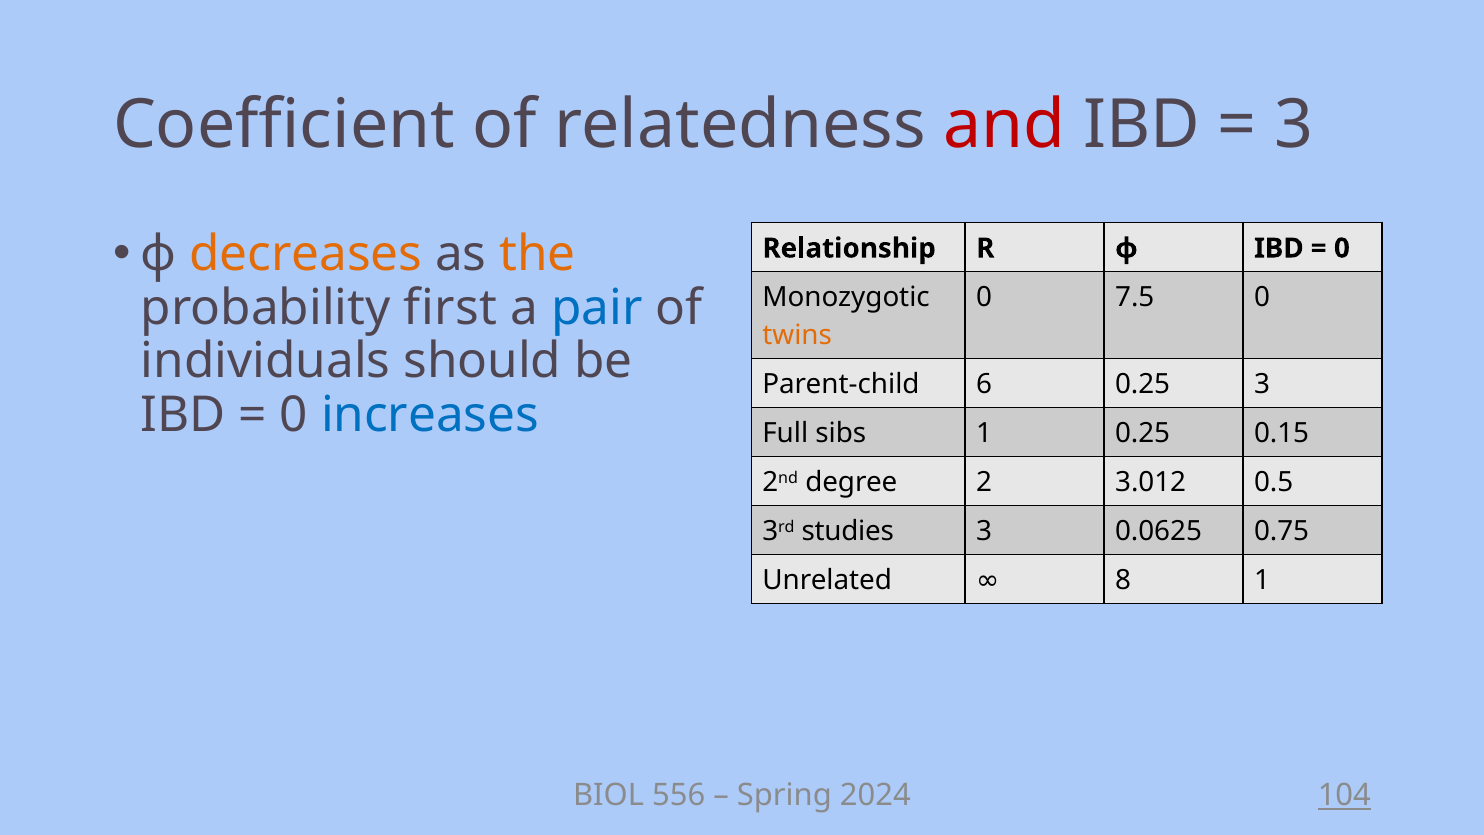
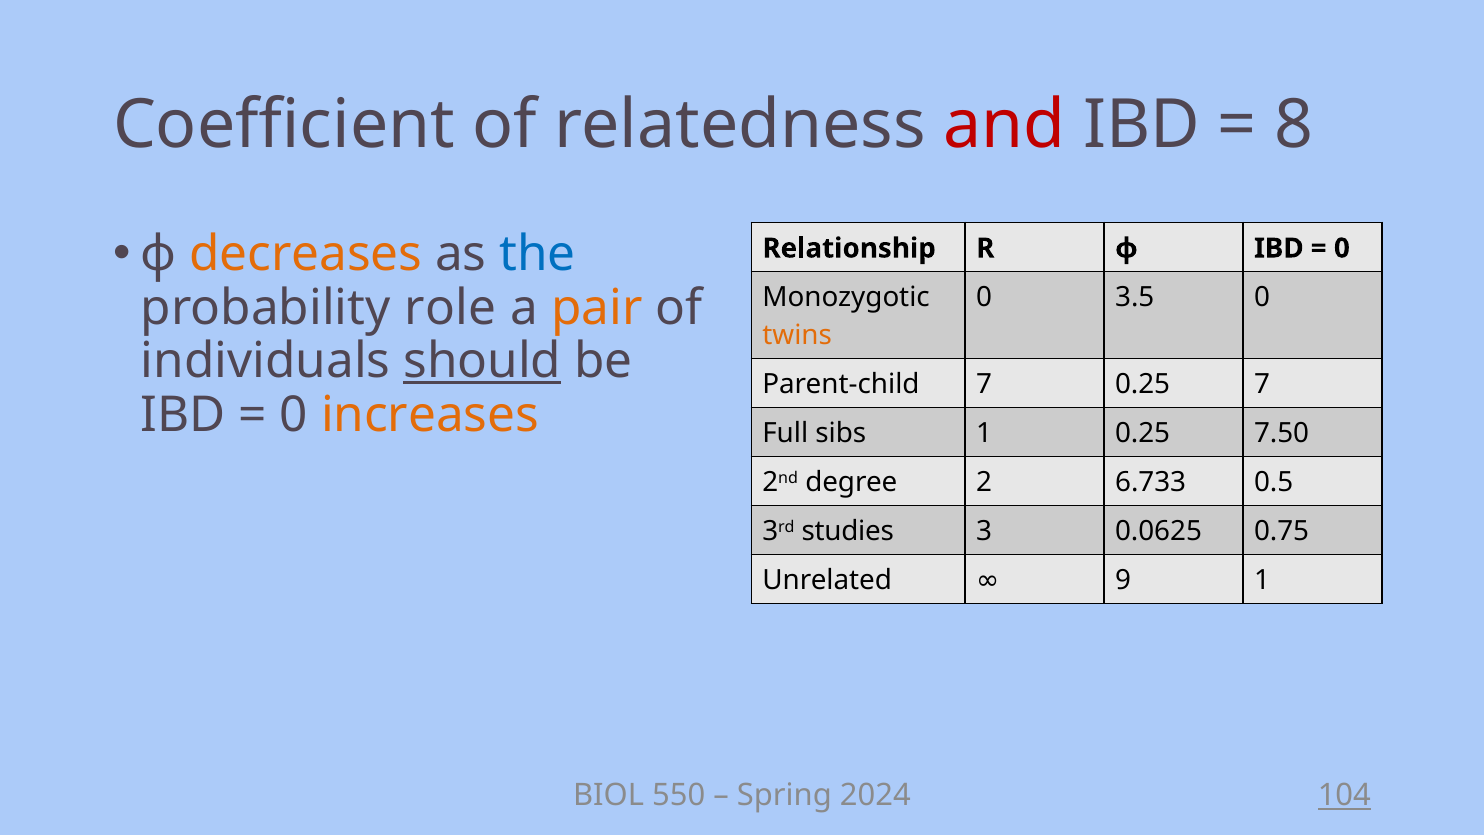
3 at (1294, 125): 3 -> 8
the colour: orange -> blue
7.5: 7.5 -> 3.5
first: first -> role
pair colour: blue -> orange
should underline: none -> present
Parent-child 6: 6 -> 7
0.25 3: 3 -> 7
increases colour: blue -> orange
0.15: 0.15 -> 7.50
3.012: 3.012 -> 6.733
8: 8 -> 9
556: 556 -> 550
